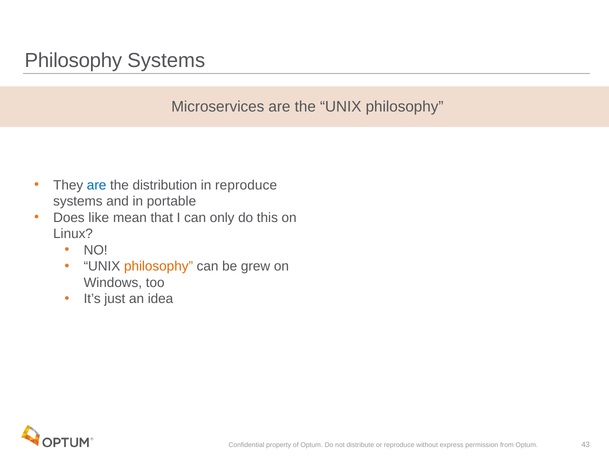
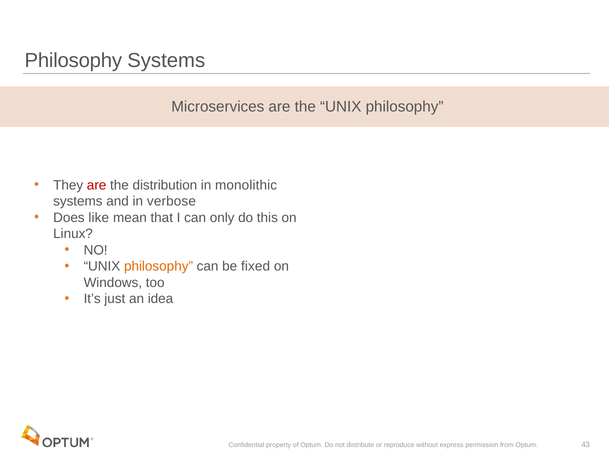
are at (97, 185) colour: blue -> red
in reproduce: reproduce -> monolithic
portable: portable -> verbose
grew: grew -> fixed
